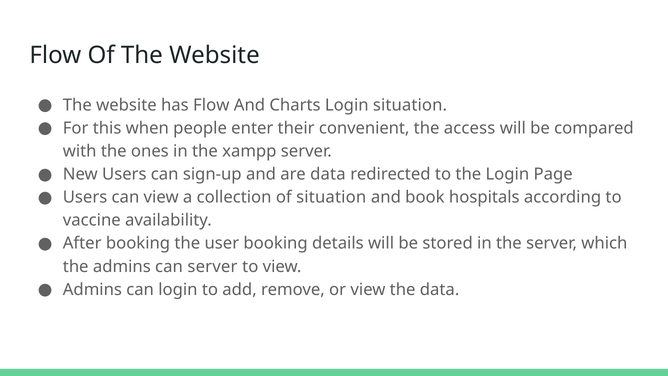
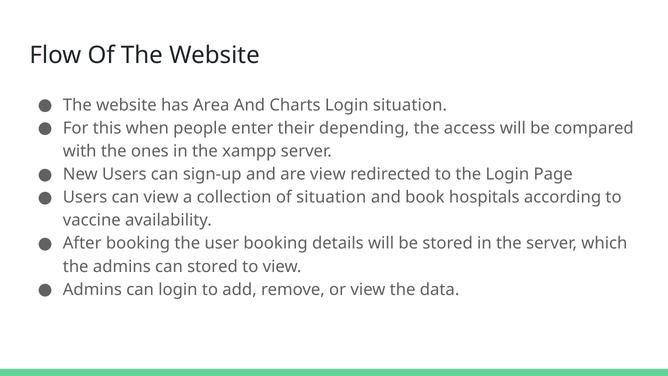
has Flow: Flow -> Area
convenient: convenient -> depending
are data: data -> view
can server: server -> stored
